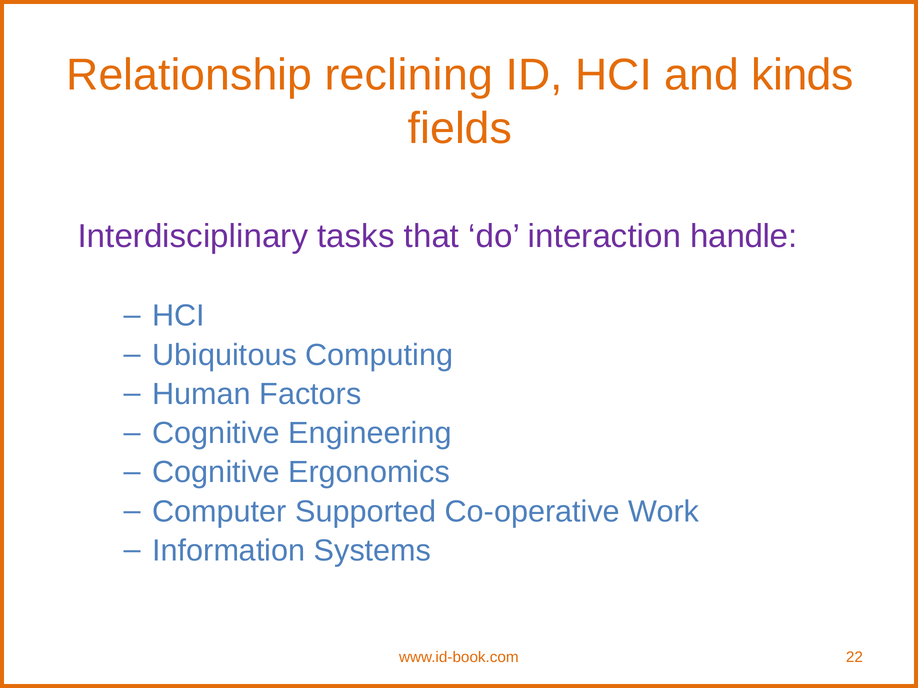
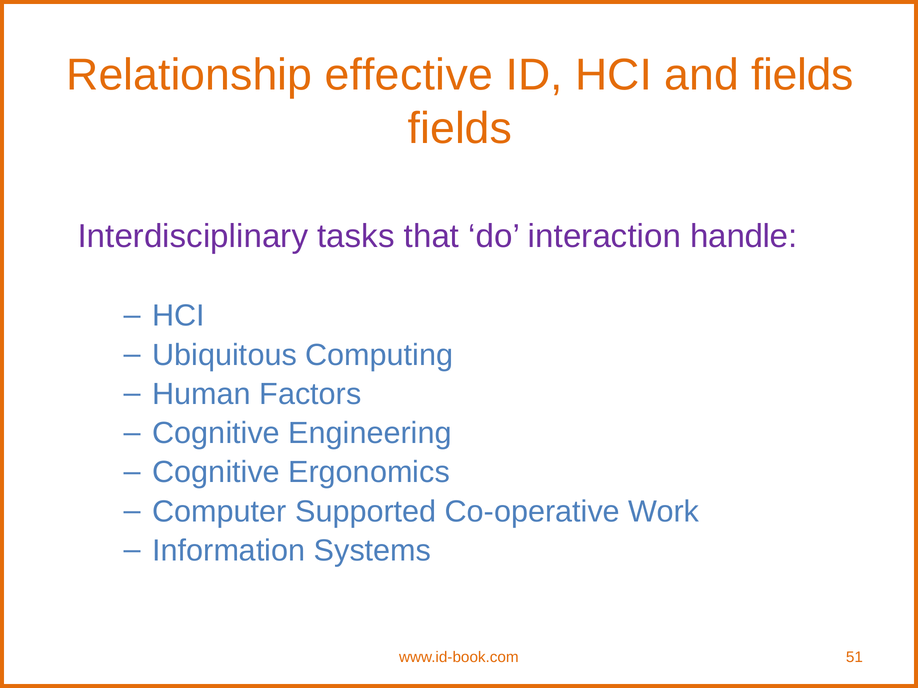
reclining: reclining -> effective
and kinds: kinds -> fields
22: 22 -> 51
